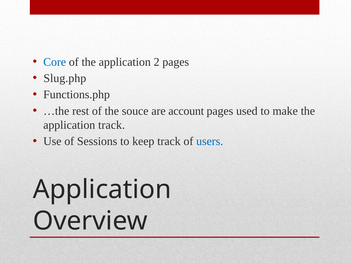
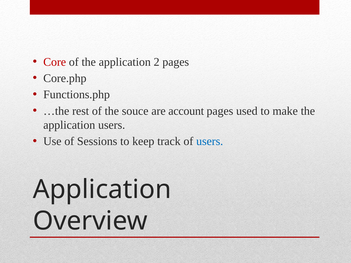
Core colour: blue -> red
Slug.php: Slug.php -> Core.php
application track: track -> users
